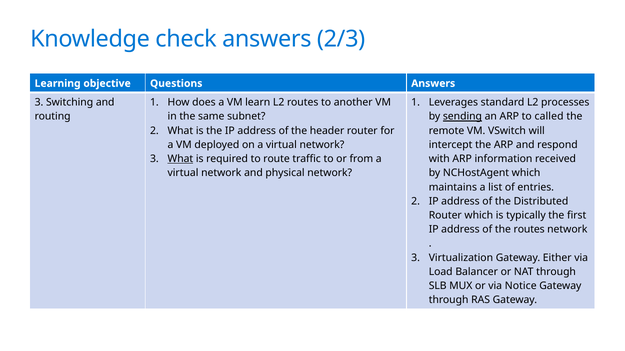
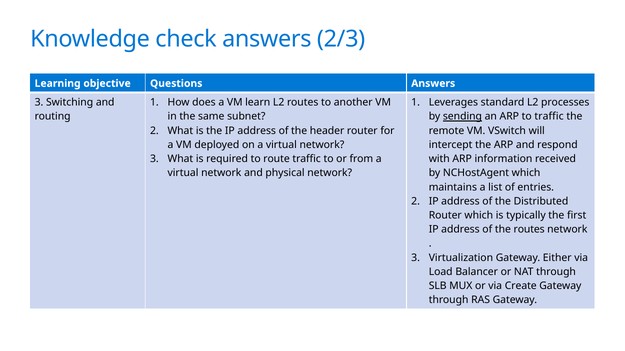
to called: called -> traffic
What at (180, 159) underline: present -> none
Notice: Notice -> Create
